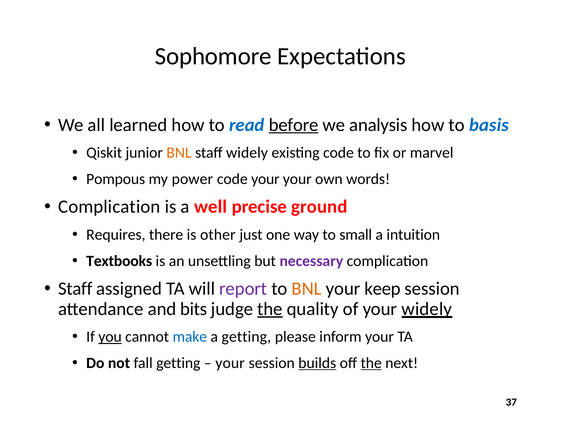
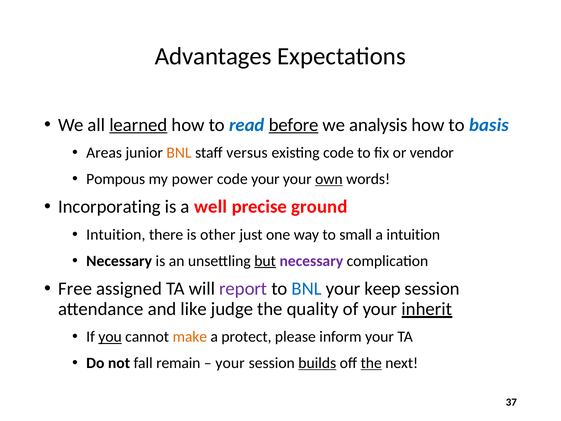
Sophomore: Sophomore -> Advantages
learned underline: none -> present
Qiskit: Qiskit -> Areas
staff widely: widely -> versus
marvel: marvel -> vendor
own underline: none -> present
Complication at (109, 207): Complication -> Incorporating
Requires at (116, 235): Requires -> Intuition
Textbooks at (119, 261): Textbooks -> Necessary
but underline: none -> present
Staff at (75, 289): Staff -> Free
BNL at (307, 289) colour: orange -> blue
bits: bits -> like
the at (270, 309) underline: present -> none
your widely: widely -> inherit
make colour: blue -> orange
a getting: getting -> protect
fall getting: getting -> remain
